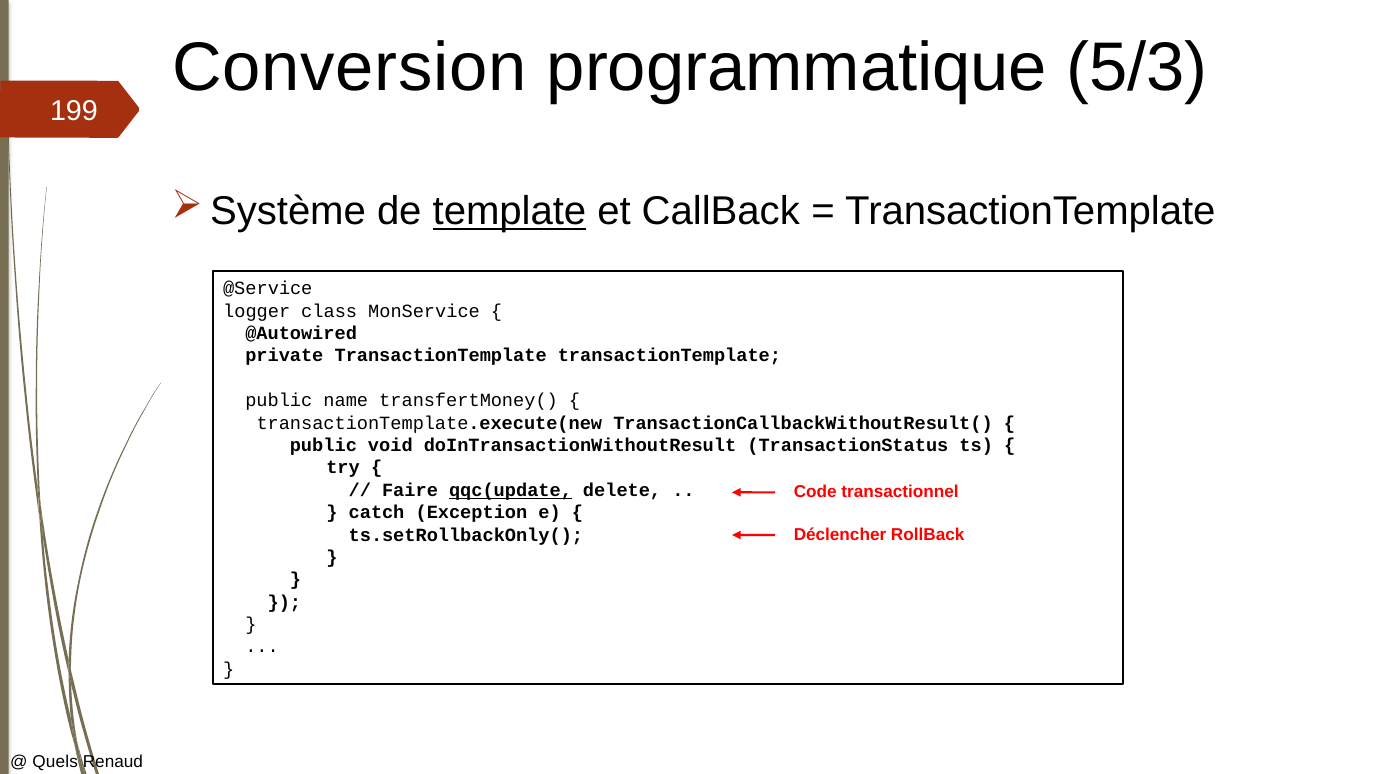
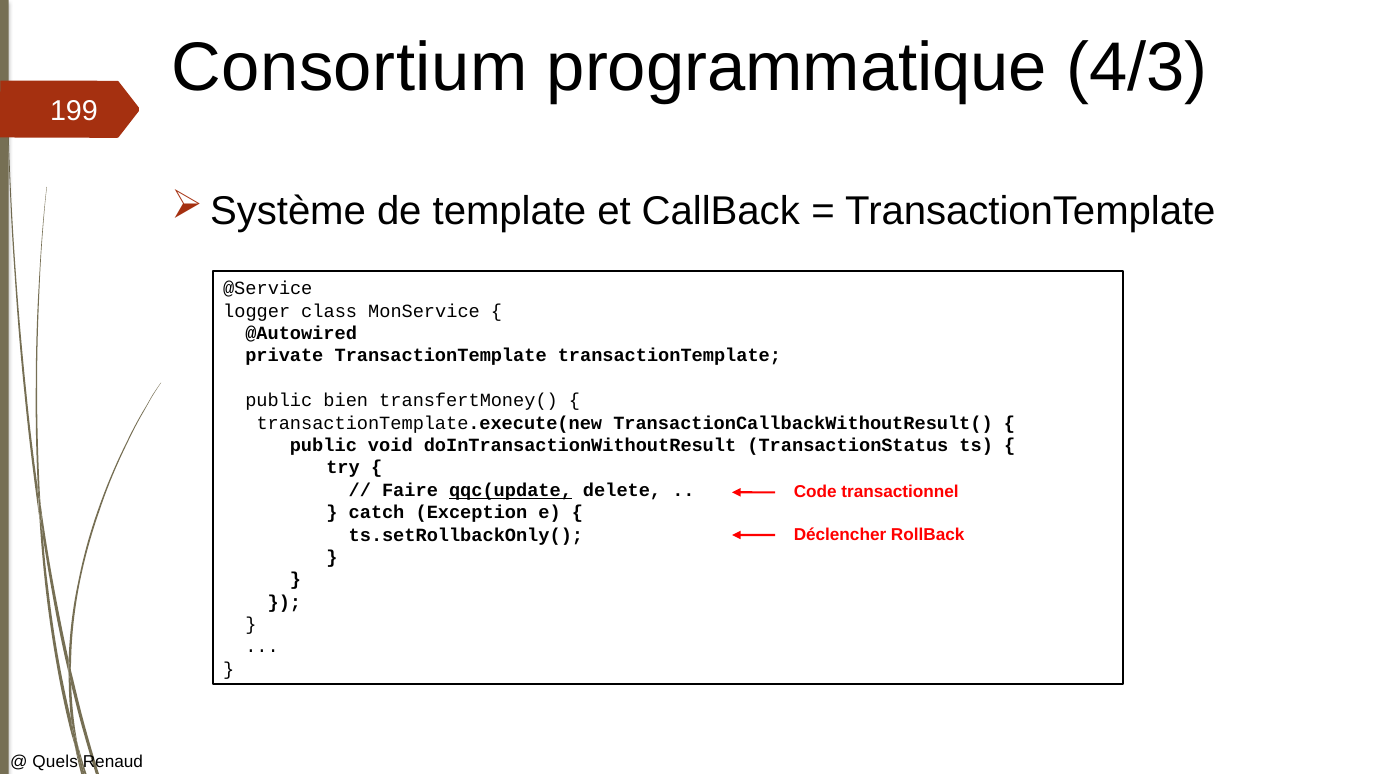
Conversion: Conversion -> Consortium
5/3: 5/3 -> 4/3
template underline: present -> none
name: name -> bien
